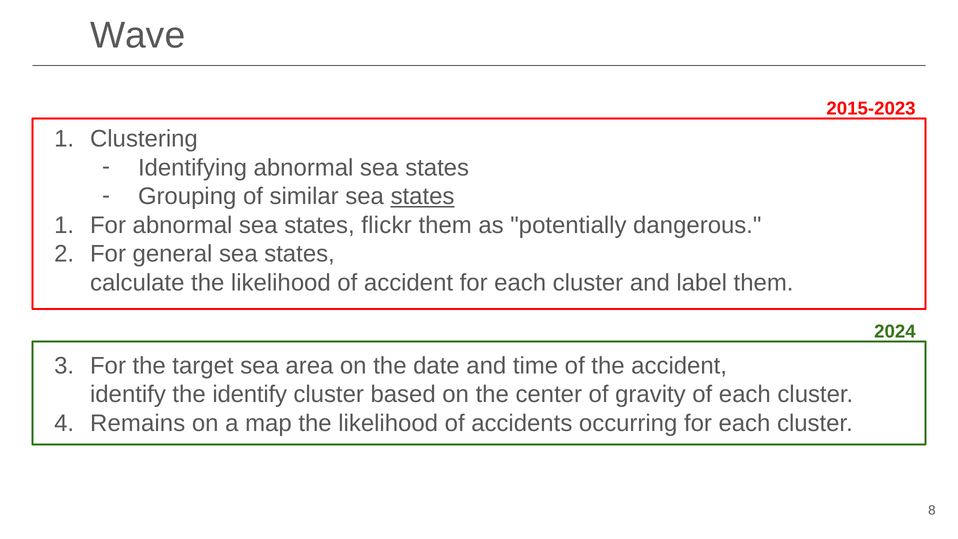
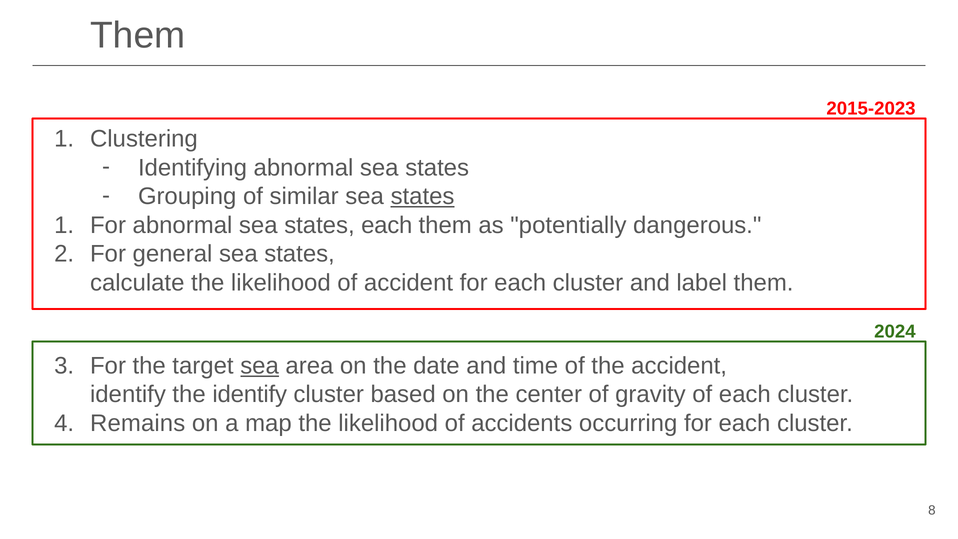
Wave at (138, 35): Wave -> Them
states flickr: flickr -> each
sea at (260, 366) underline: none -> present
